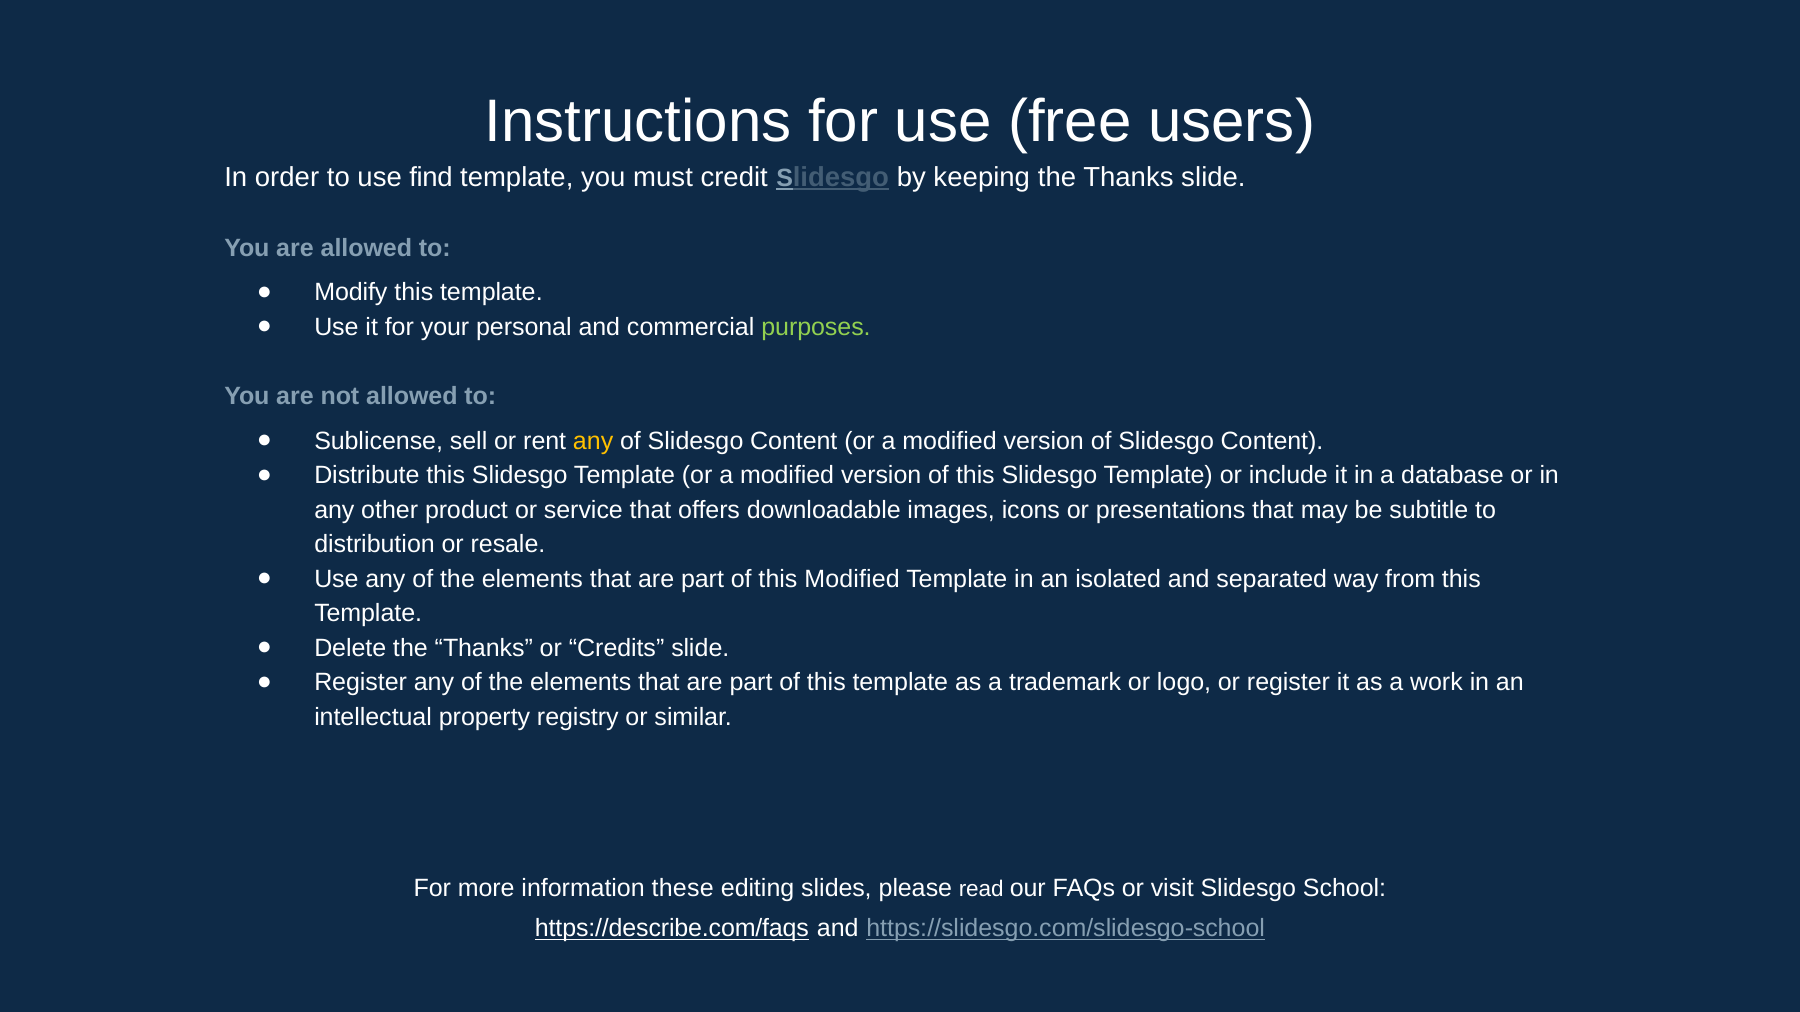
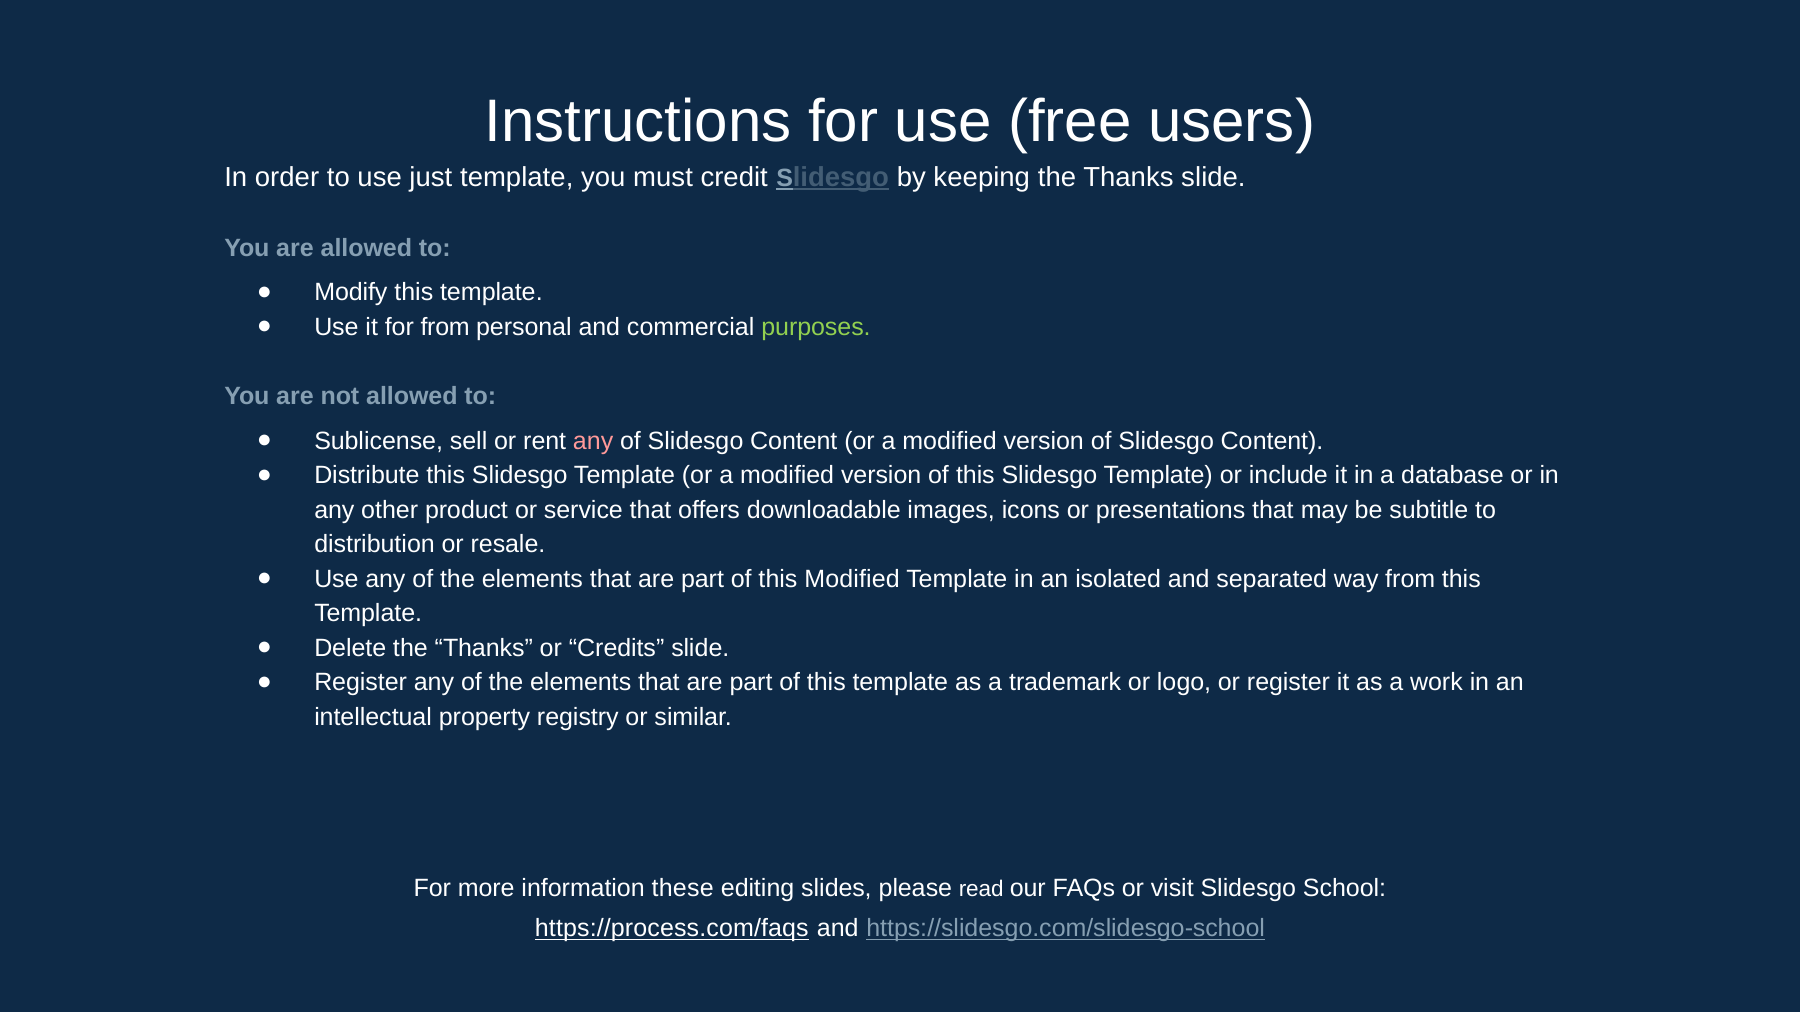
find: find -> just
for your: your -> from
any at (593, 441) colour: yellow -> pink
https://describe.com/faqs: https://describe.com/faqs -> https://process.com/faqs
